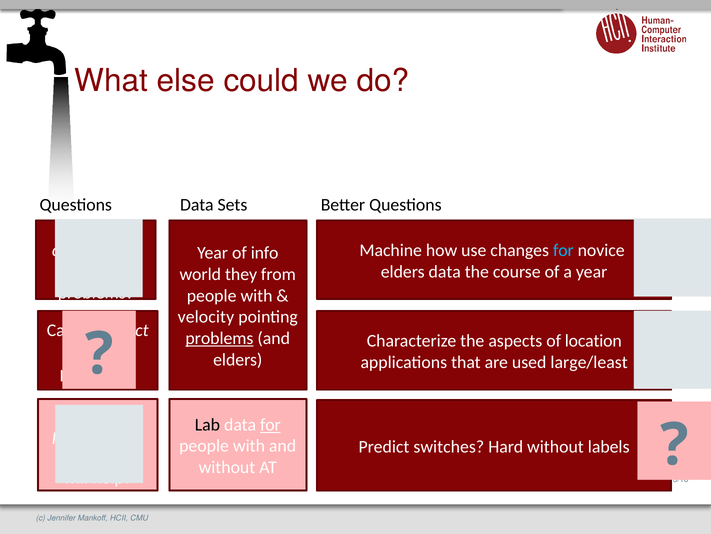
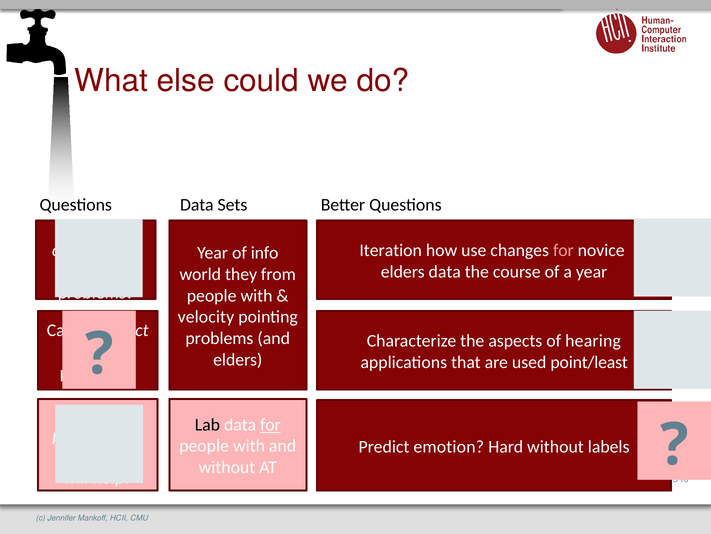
Machine: Machine -> Iteration
for at (563, 250) colour: light blue -> pink
problems at (219, 338) underline: present -> none
location: location -> hearing
large/least: large/least -> point/least
switches: switches -> emotion
